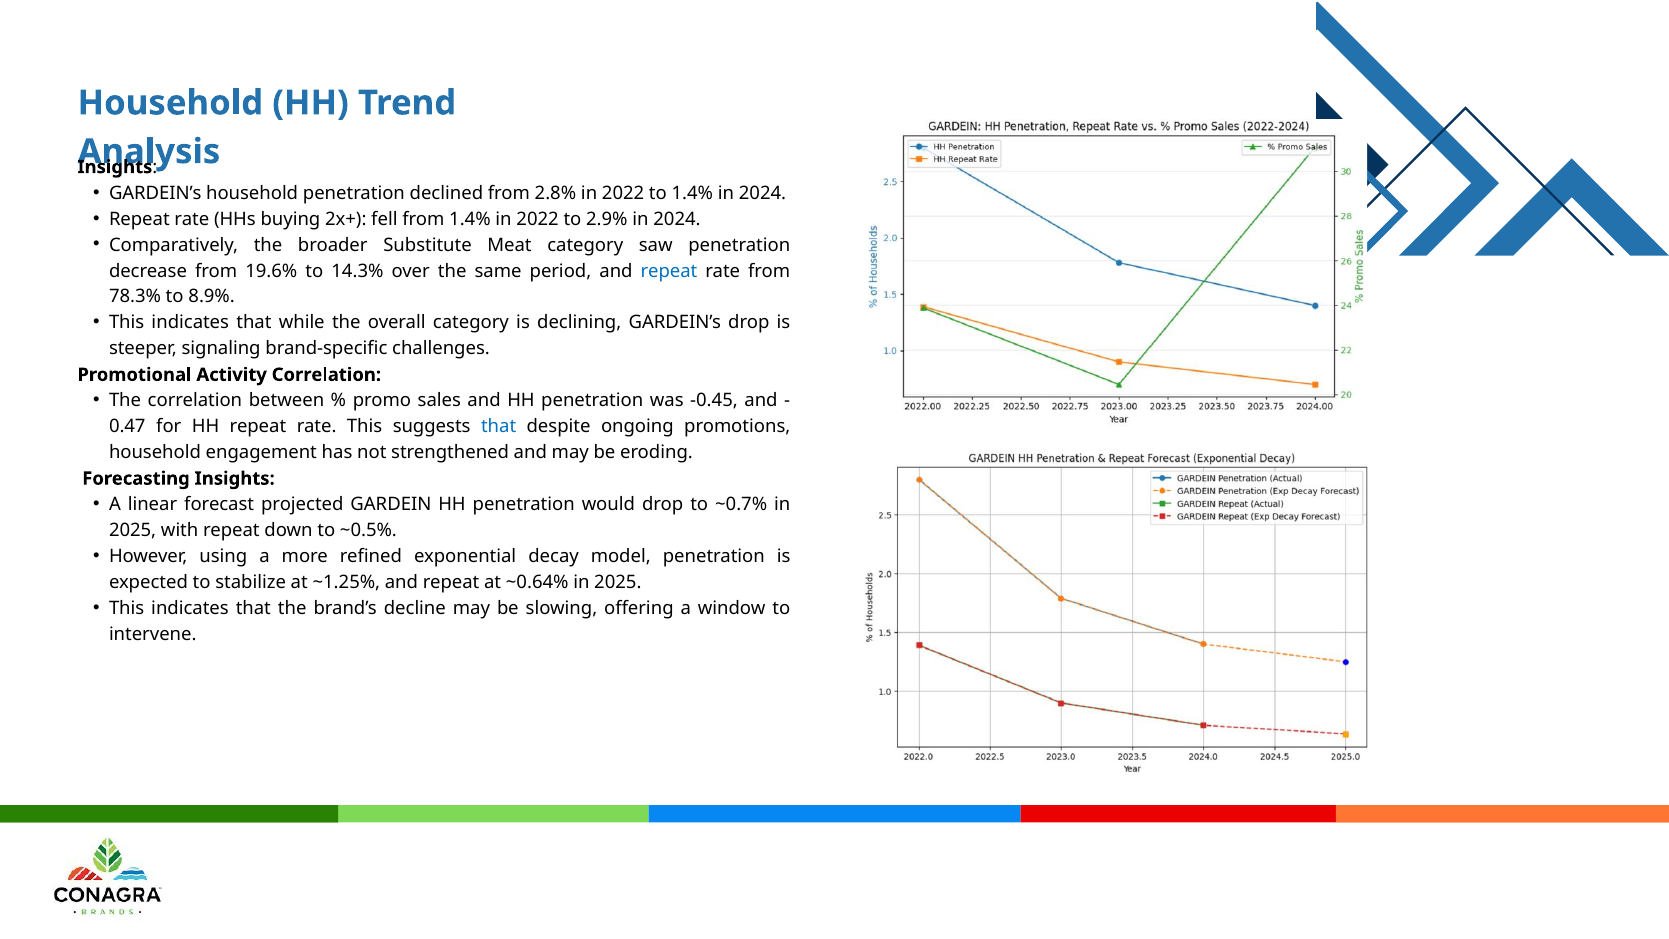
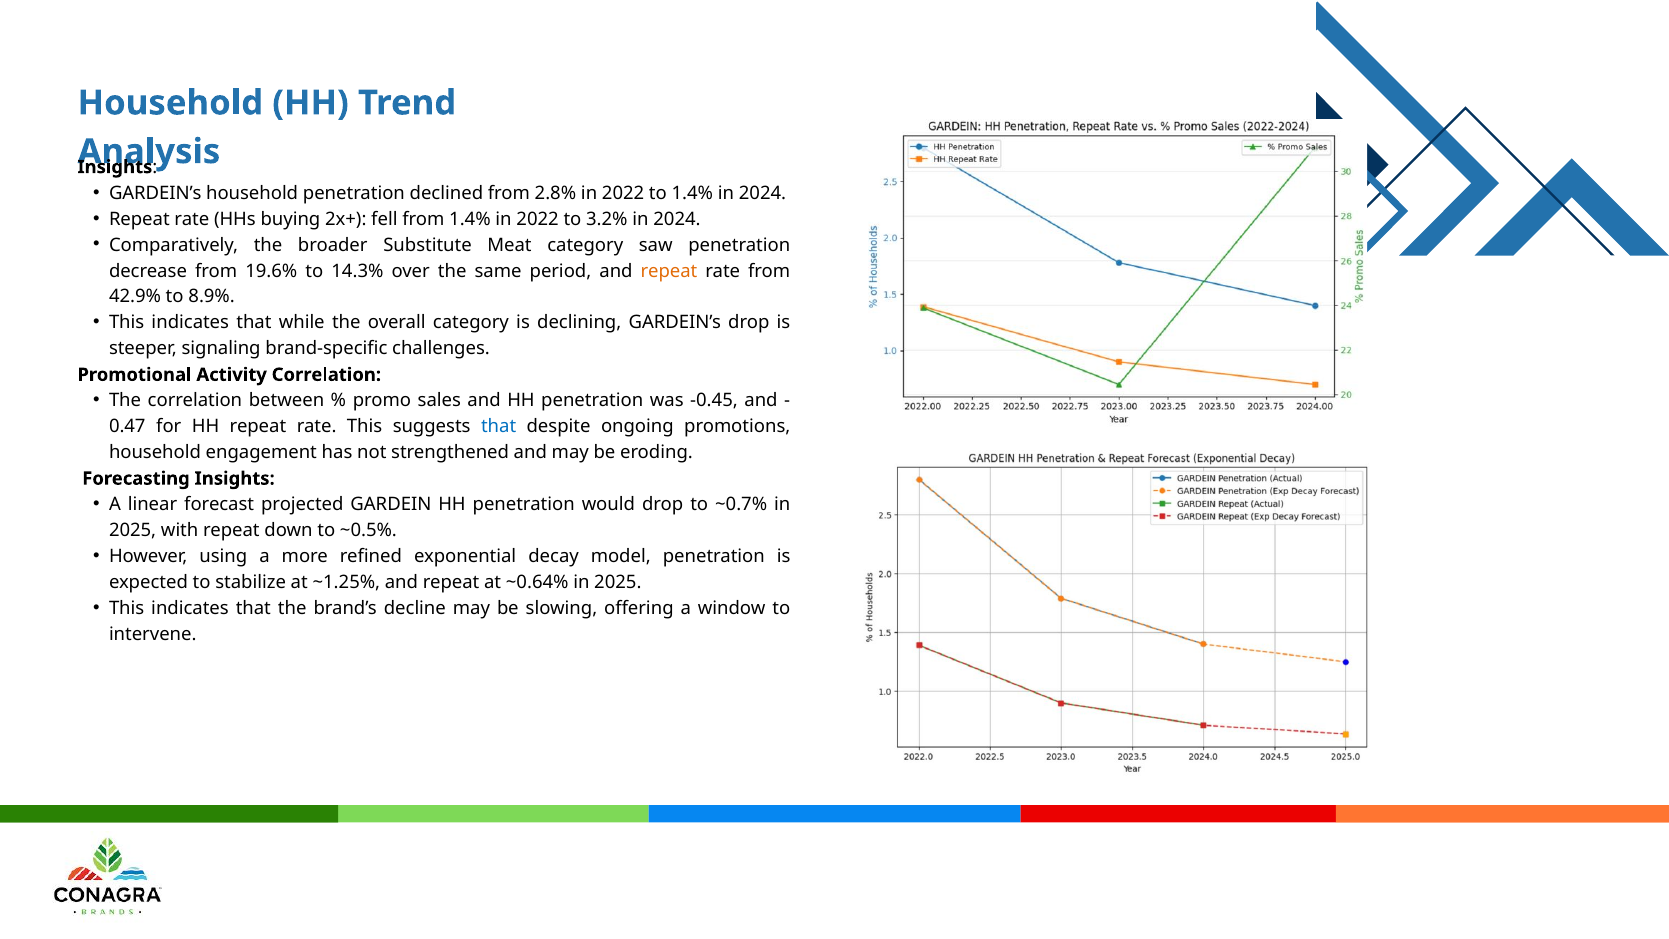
2.9%: 2.9% -> 3.2%
repeat at (669, 271) colour: blue -> orange
78.3%: 78.3% -> 42.9%
